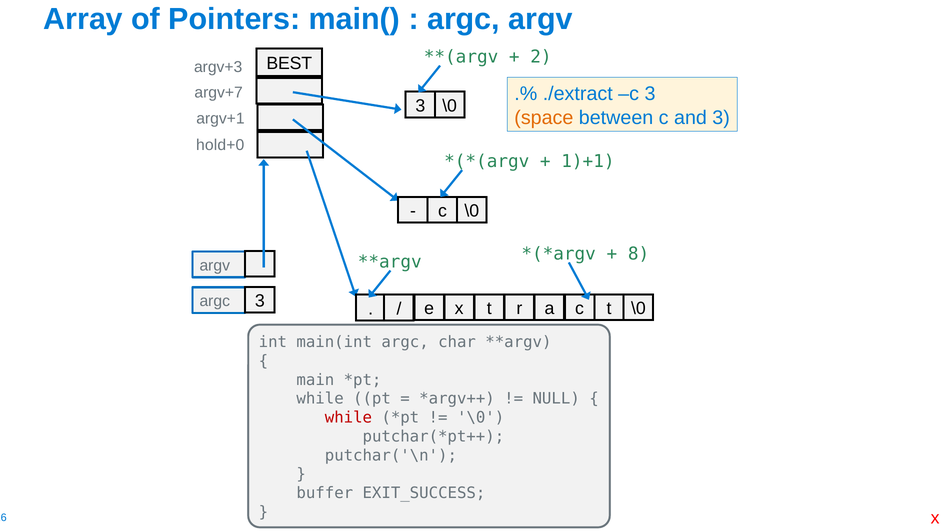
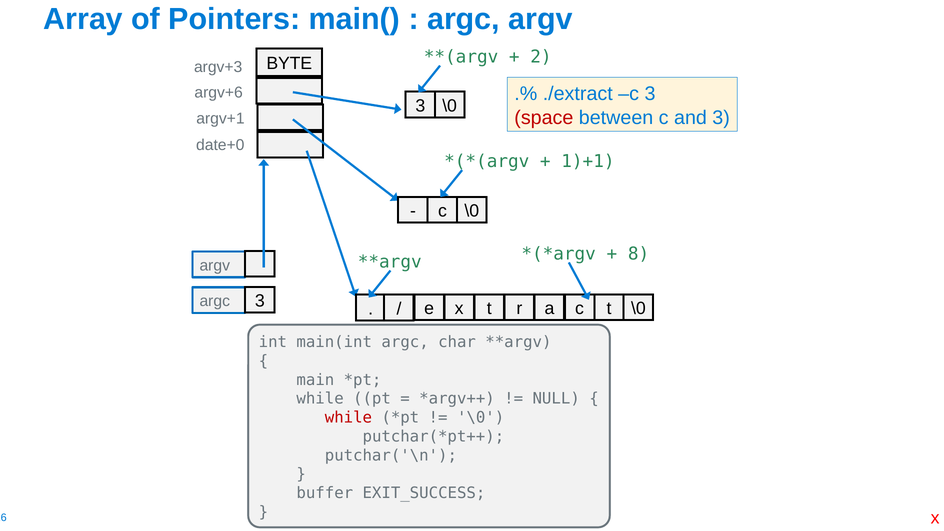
BEST: BEST -> BYTE
argv+7: argv+7 -> argv+6
space colour: orange -> red
hold+0: hold+0 -> date+0
